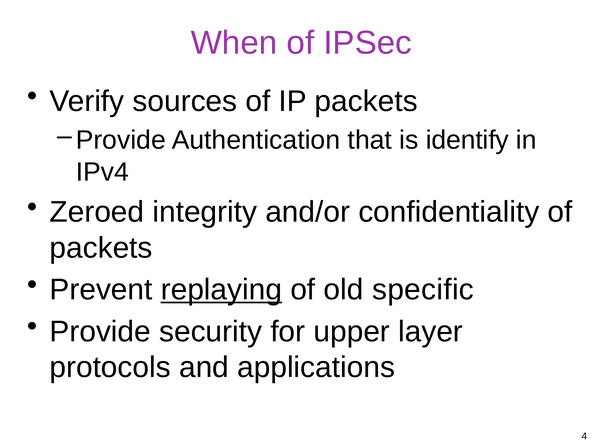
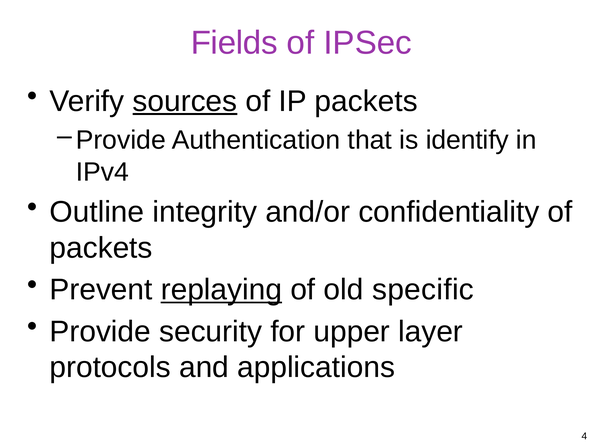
When: When -> Fields
sources underline: none -> present
Zeroed: Zeroed -> Outline
